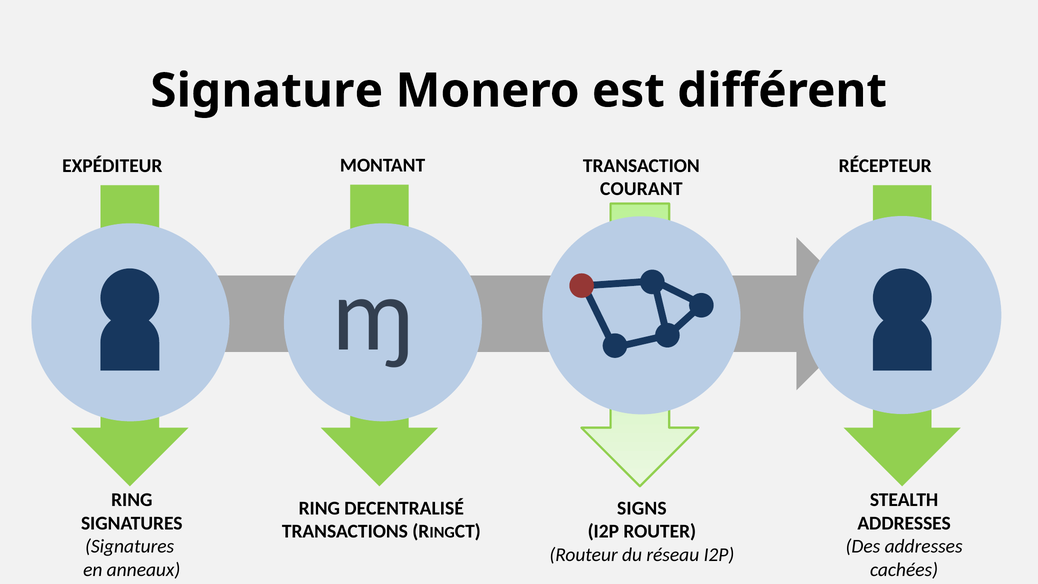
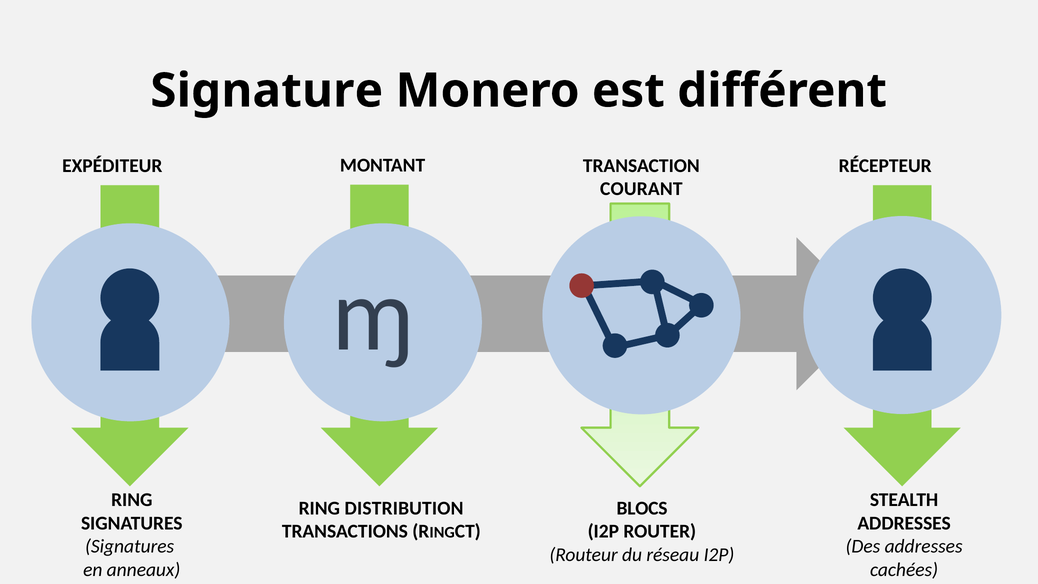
DECENTRALISÉ: DECENTRALISÉ -> DISTRIBUTION
SIGNS: SIGNS -> BLOCS
